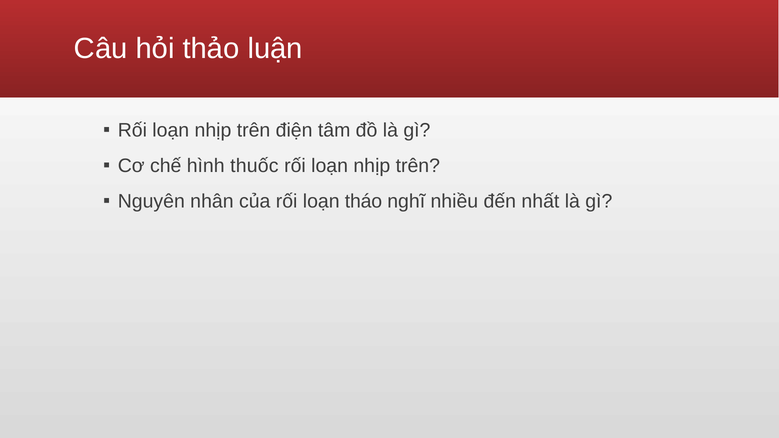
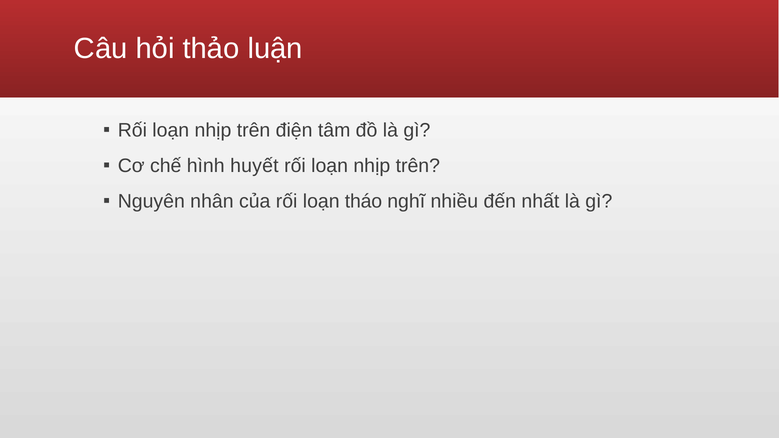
thuốc: thuốc -> huyết
